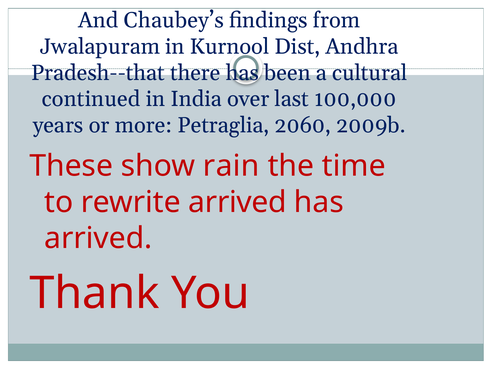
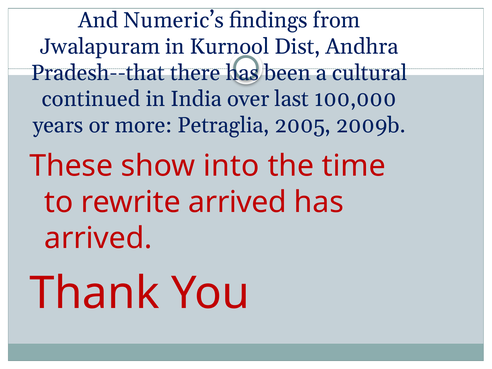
Chaubey’s: Chaubey’s -> Numeric’s
2060: 2060 -> 2005
rain: rain -> into
